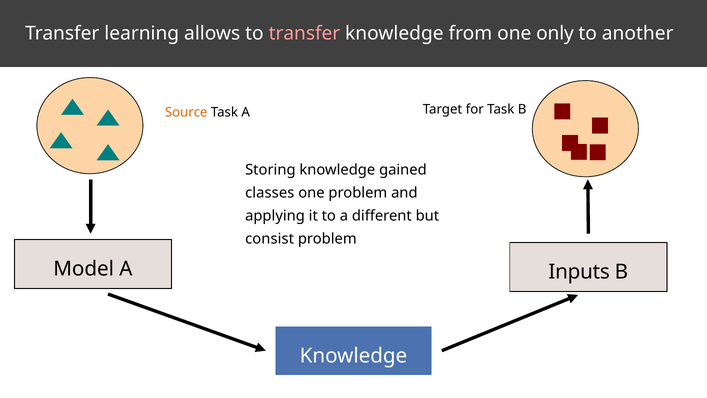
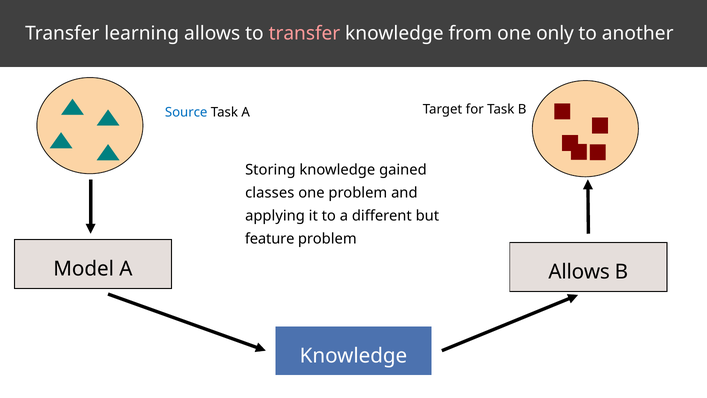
Source colour: orange -> blue
consist: consist -> feature
Inputs at (579, 272): Inputs -> Allows
